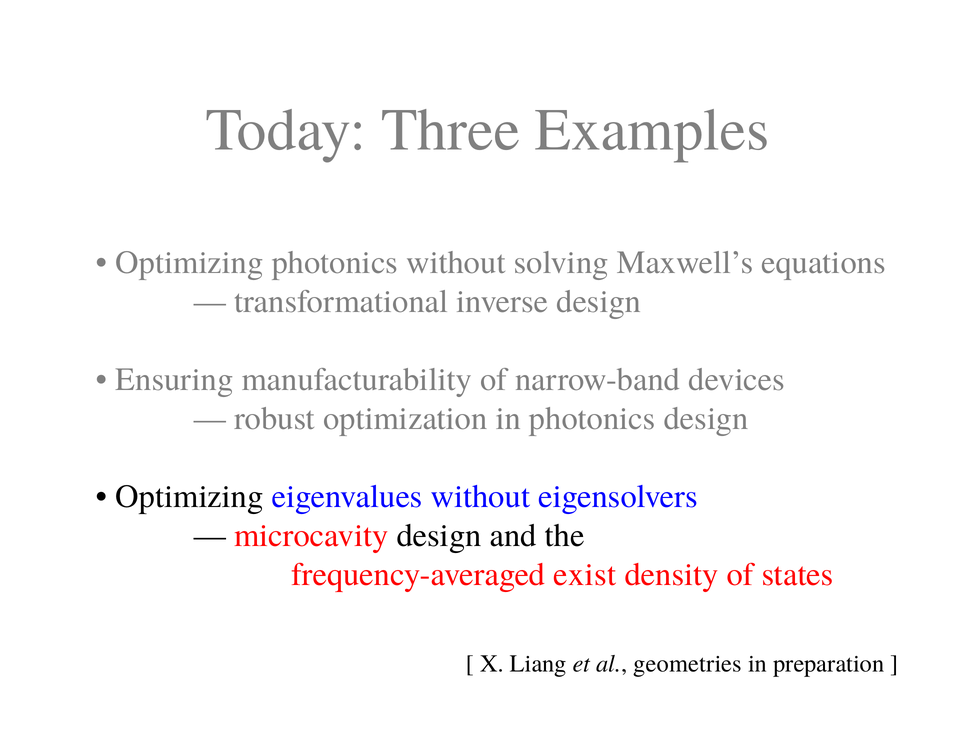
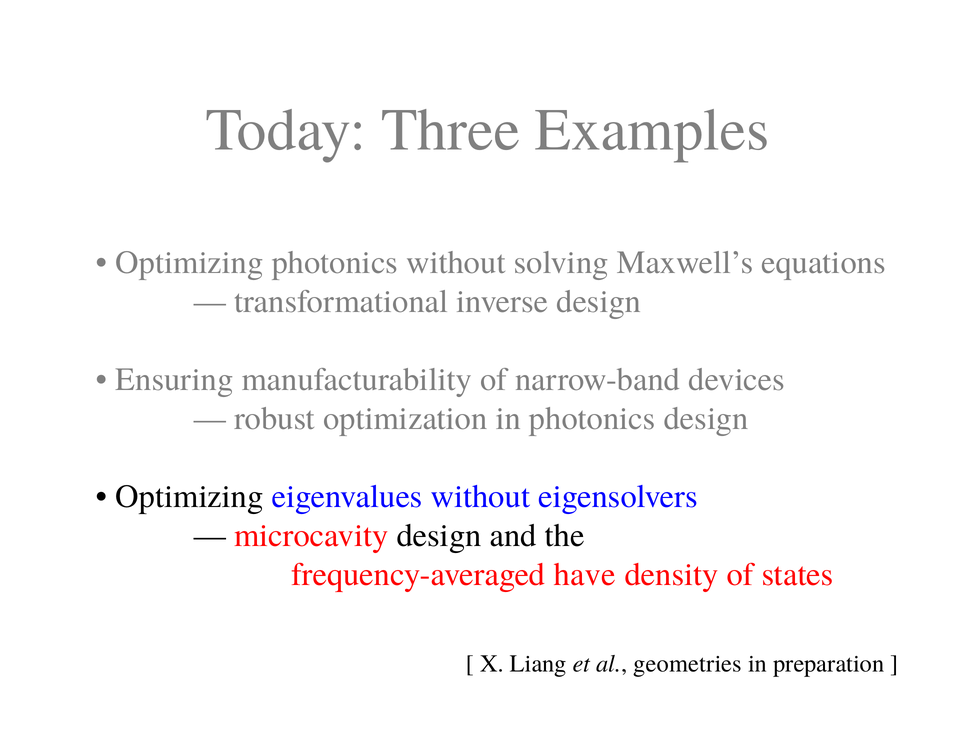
exist: exist -> have
